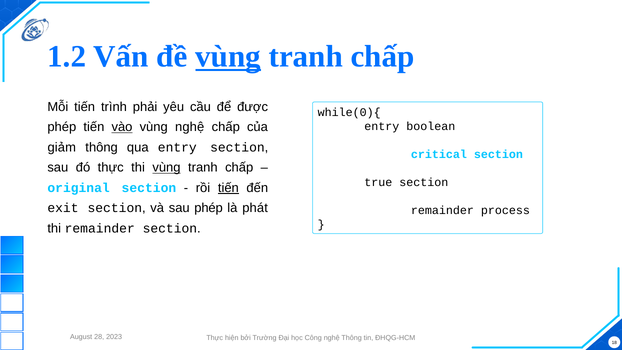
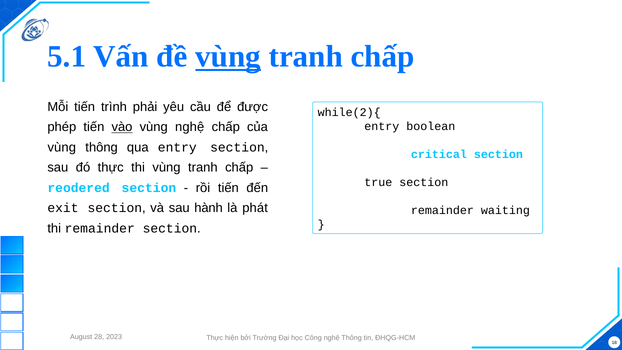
1.2: 1.2 -> 5.1
while(0){: while(0){ -> while(2){
giảm at (62, 147): giảm -> vùng
vùng at (166, 168) underline: present -> none
original: original -> reodered
tiến at (228, 188) underline: present -> none
sau phép: phép -> hành
process: process -> waiting
